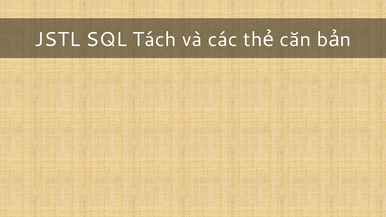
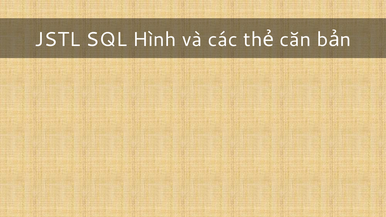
Tách: Tách -> Hình
